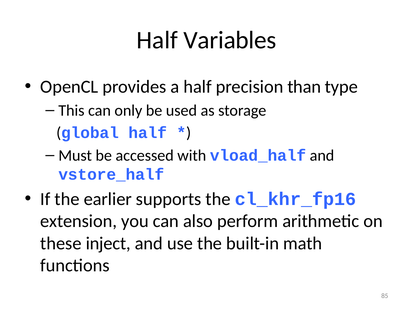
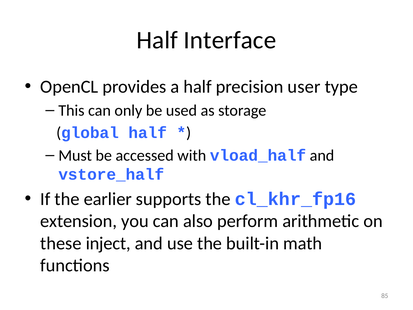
Variables: Variables -> Interface
than: than -> user
